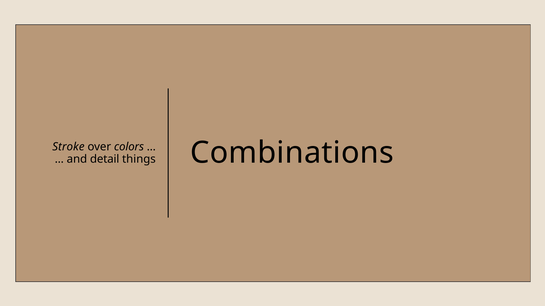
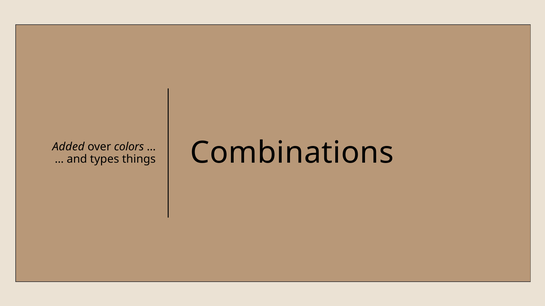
Stroke: Stroke -> Added
detail: detail -> types
